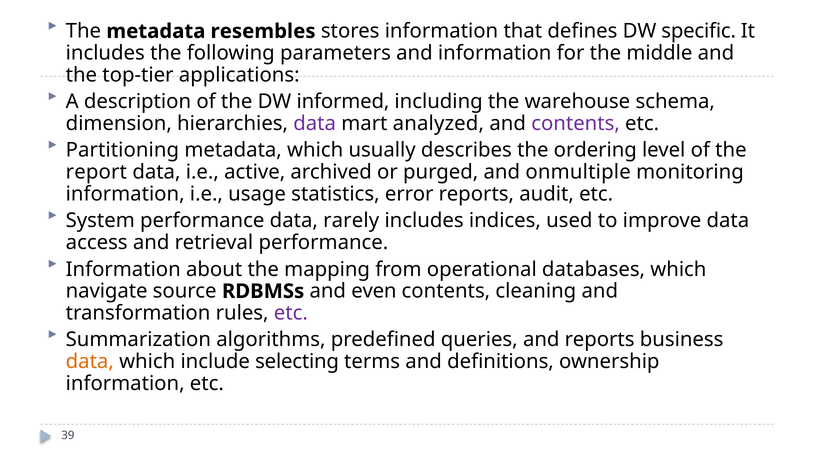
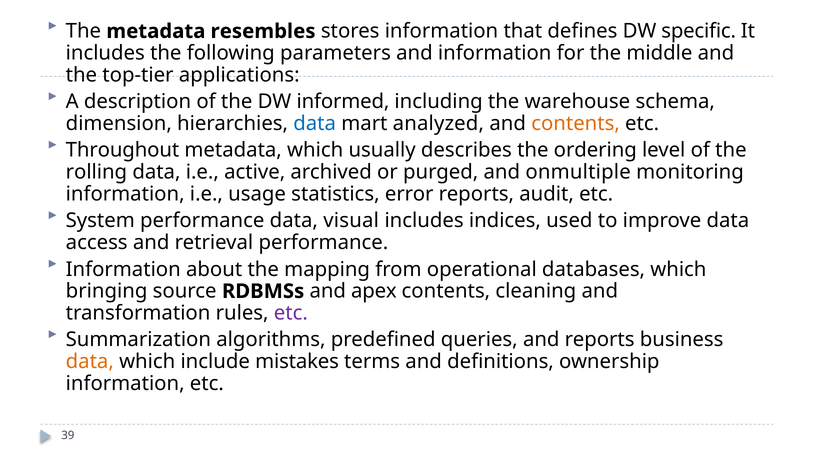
data at (315, 124) colour: purple -> blue
contents at (576, 124) colour: purple -> orange
Partitioning: Partitioning -> Throughout
report: report -> rolling
rarely: rarely -> visual
navigate: navigate -> bringing
even: even -> apex
selecting: selecting -> mistakes
